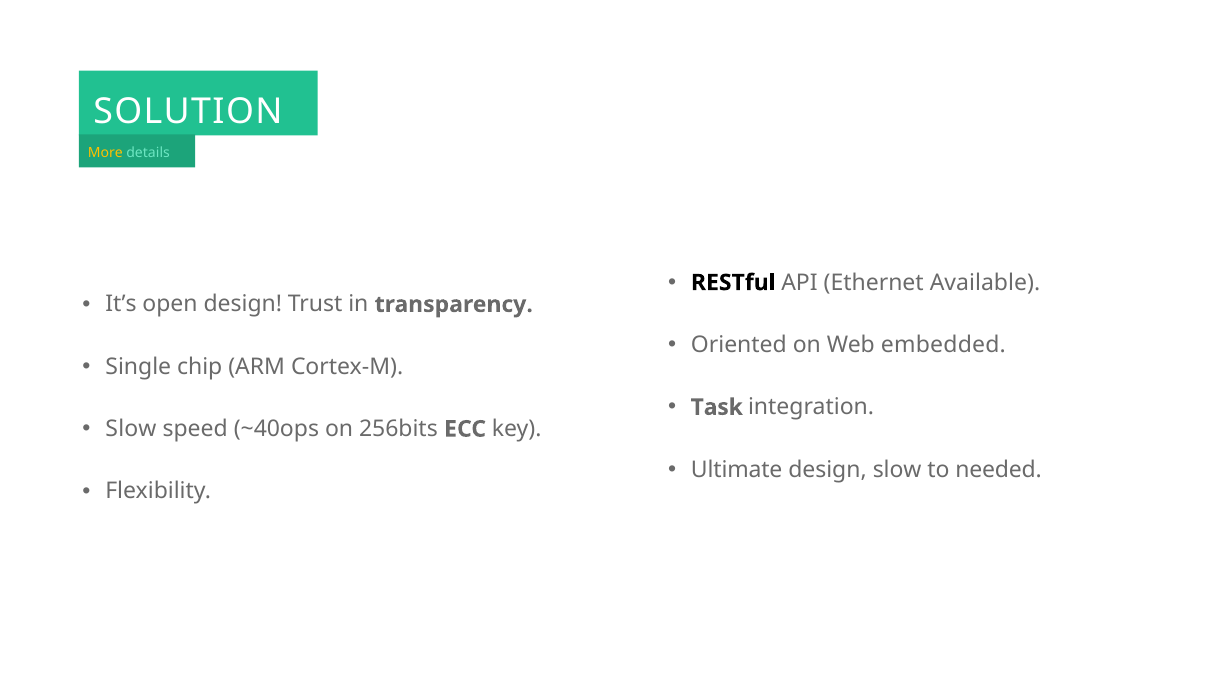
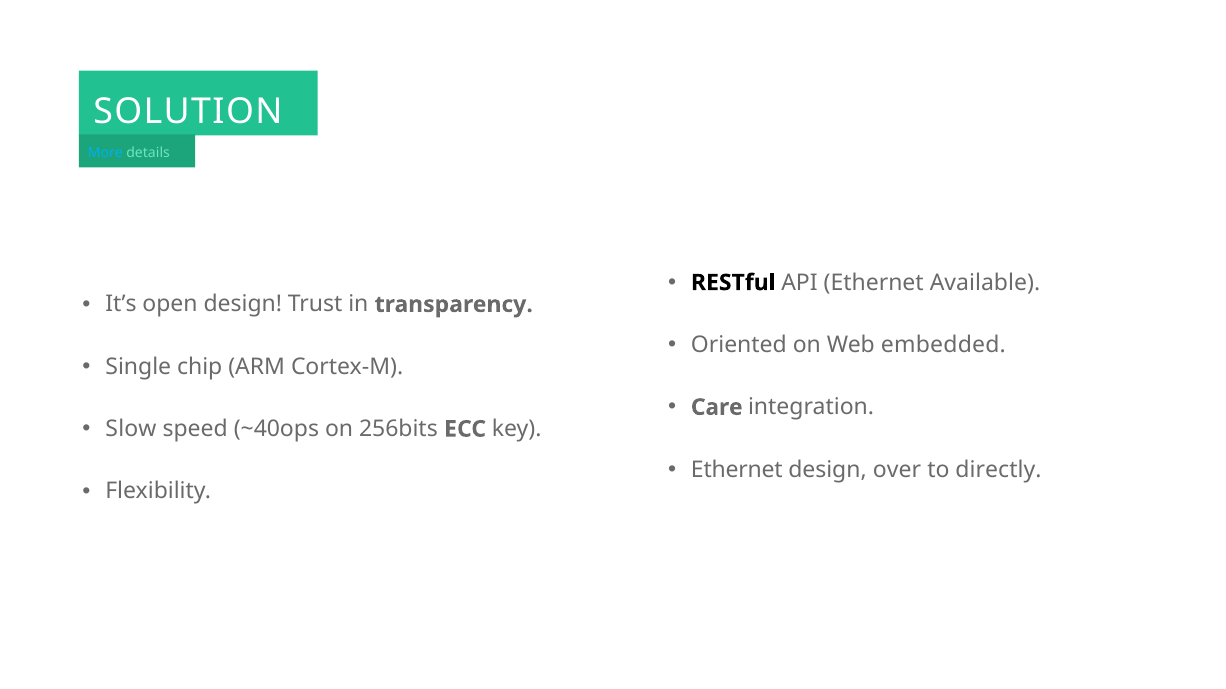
More colour: yellow -> light blue
Task: Task -> Care
Ultimate at (737, 470): Ultimate -> Ethernet
design slow: slow -> over
needed: needed -> directly
